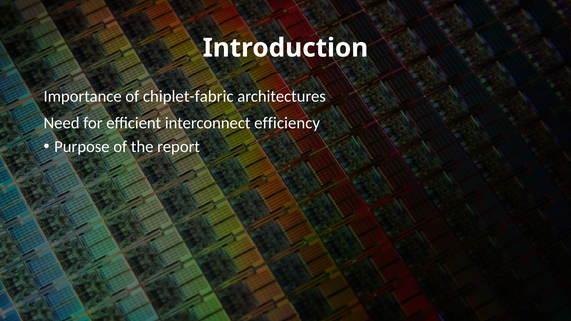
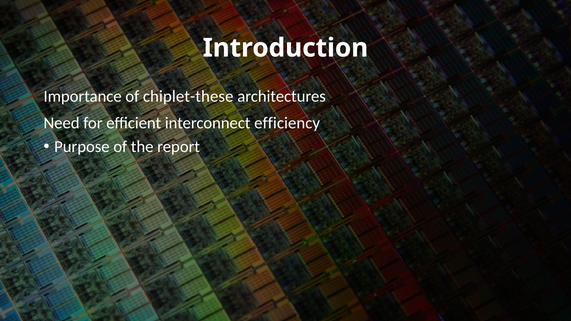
chiplet-fabric: chiplet-fabric -> chiplet-these
